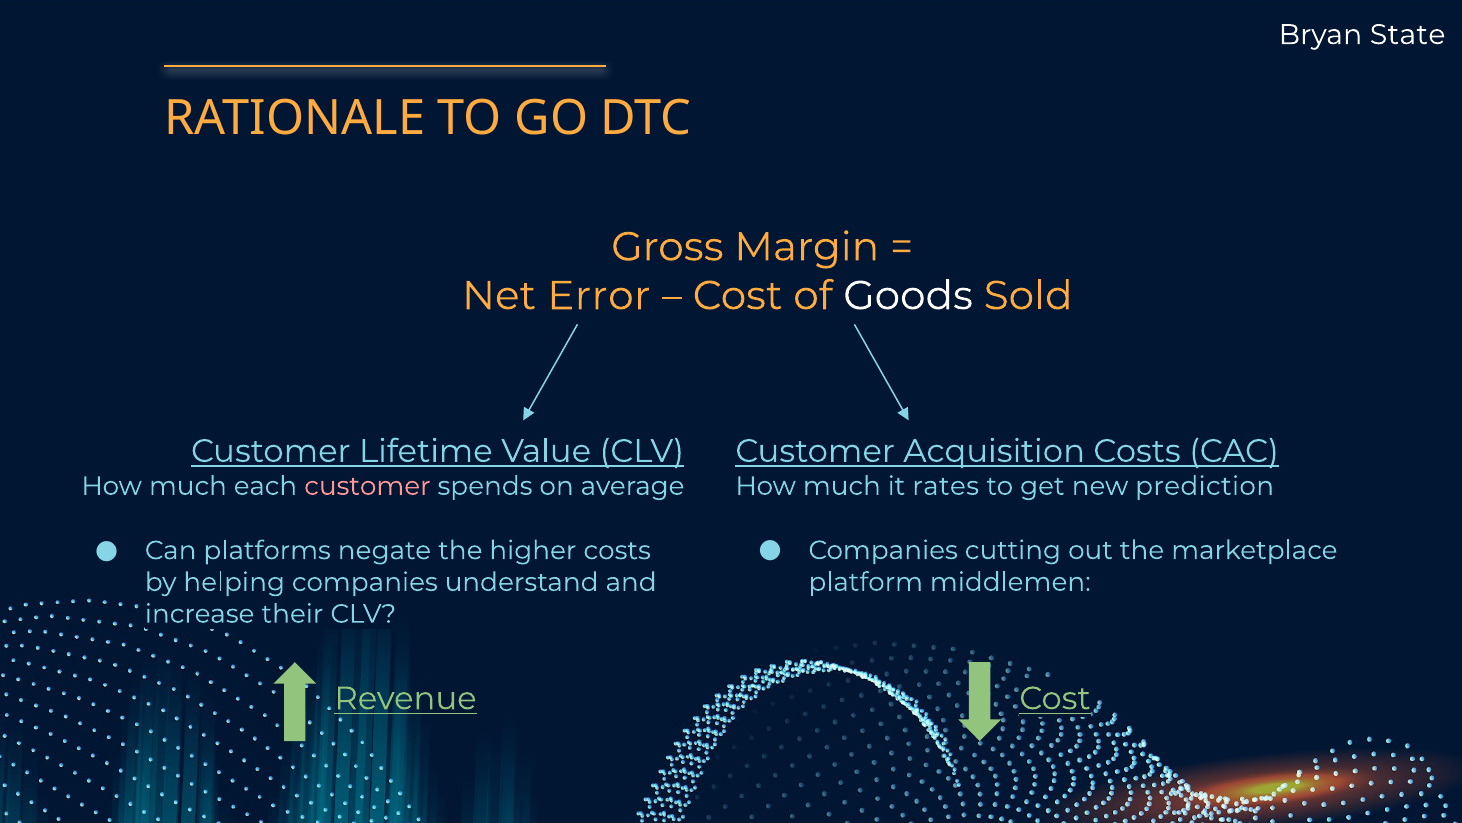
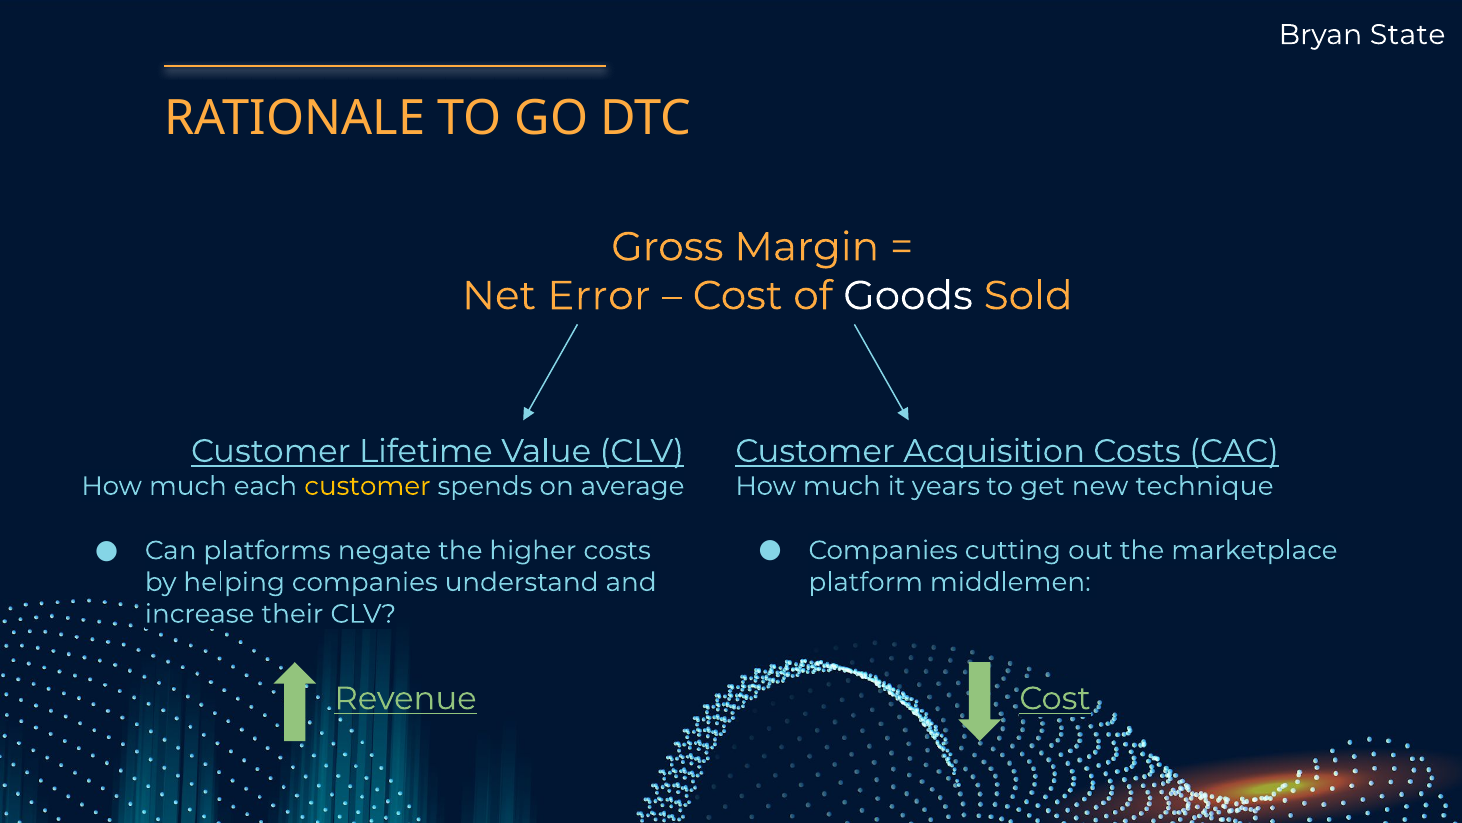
customer at (367, 486) colour: pink -> yellow
rates: rates -> years
prediction: prediction -> technique
